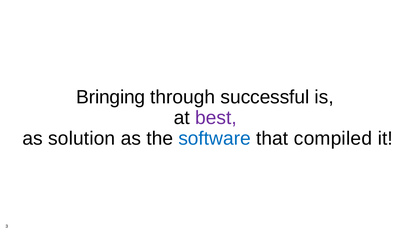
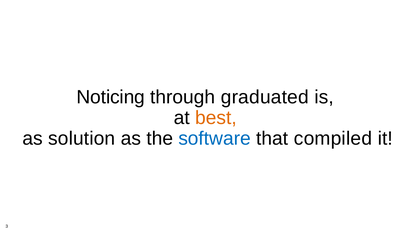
Bringing: Bringing -> Noticing
successful: successful -> graduated
best colour: purple -> orange
